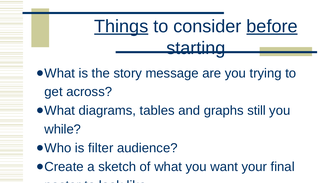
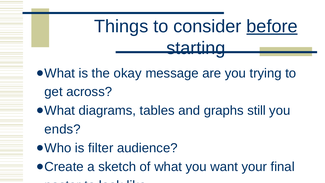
Things underline: present -> none
story: story -> okay
while: while -> ends
